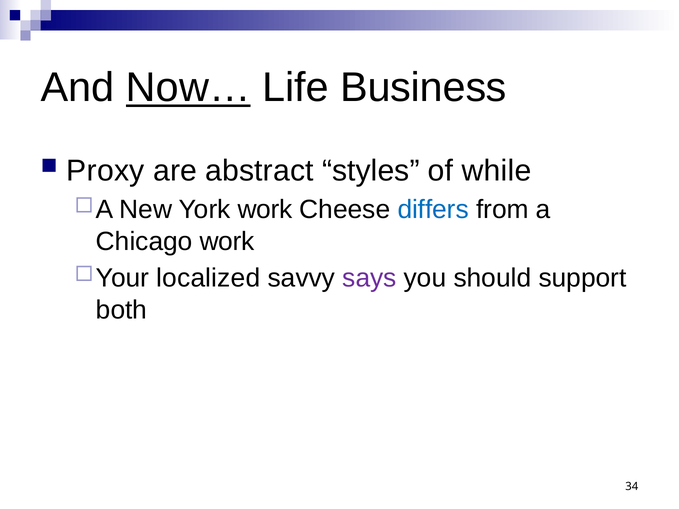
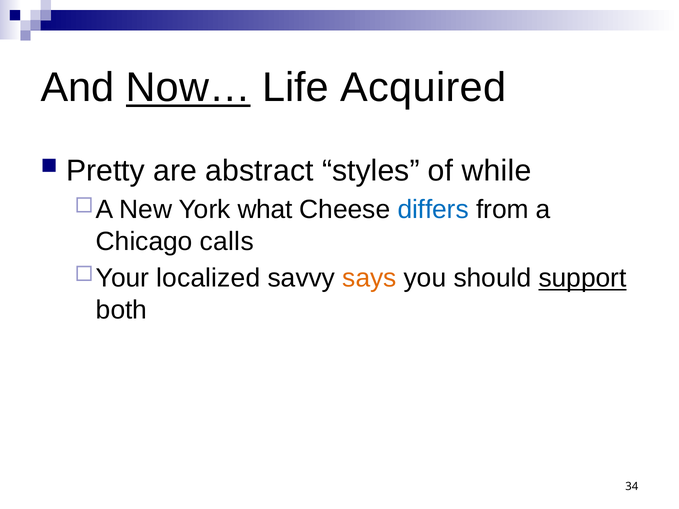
Business: Business -> Acquired
Proxy: Proxy -> Pretty
York work: work -> what
Chicago work: work -> calls
says colour: purple -> orange
support underline: none -> present
